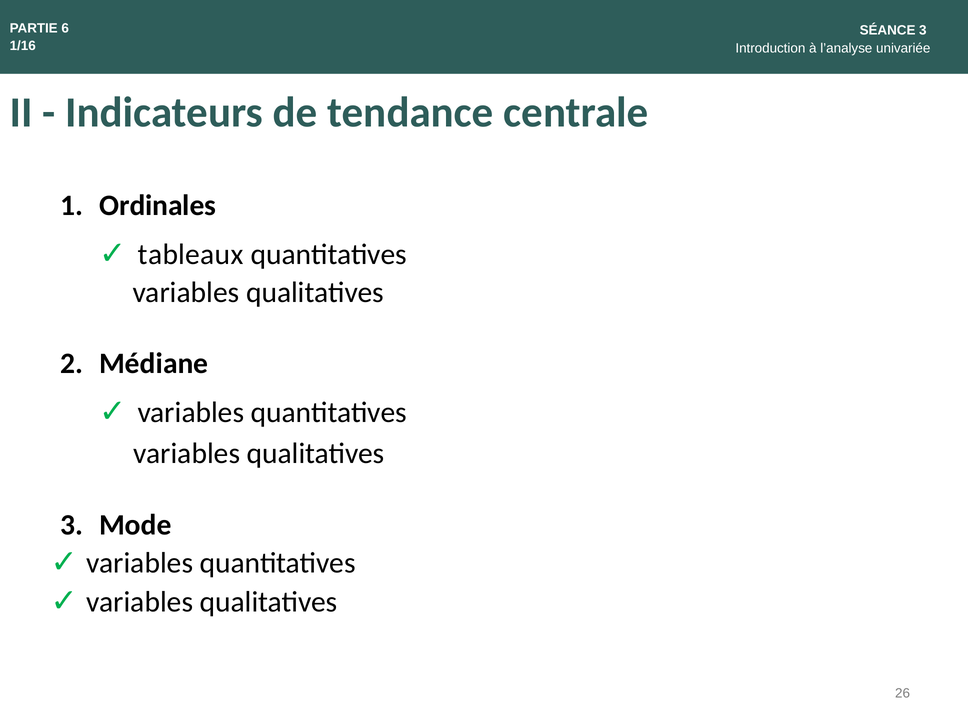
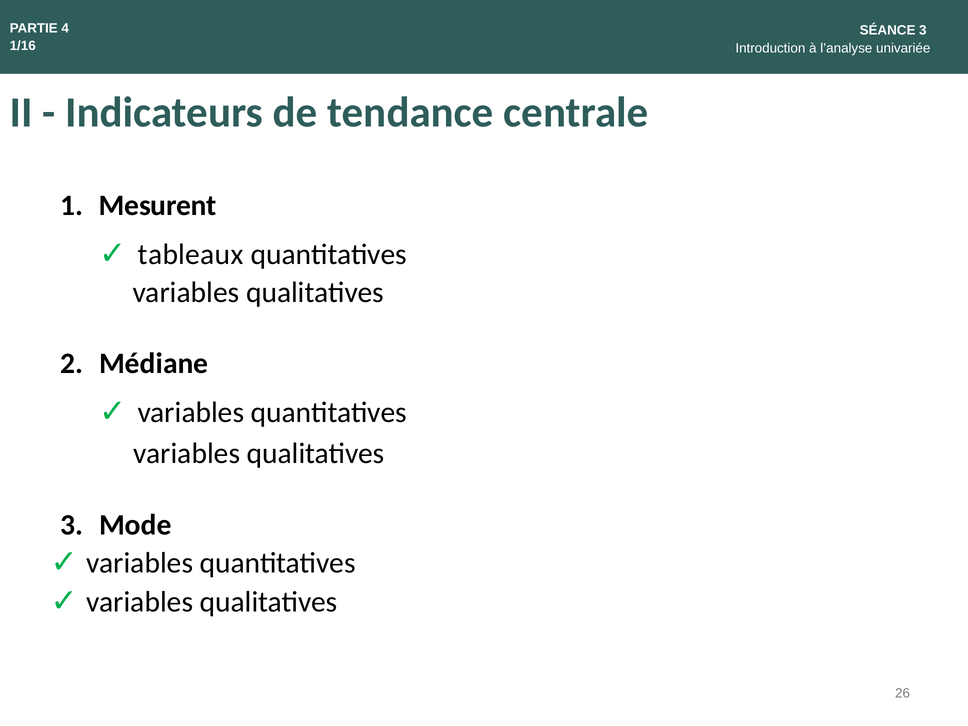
6: 6 -> 4
Ordinales: Ordinales -> Mesurent
